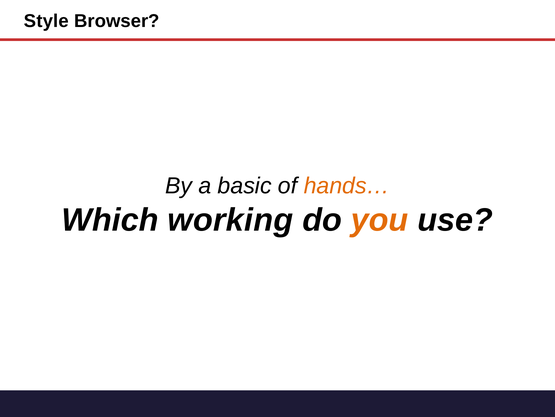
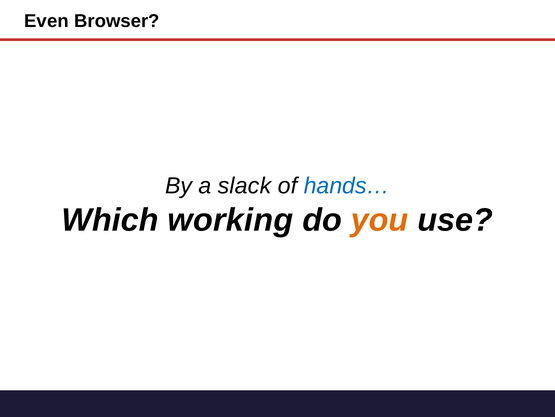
Style: Style -> Even
basic: basic -> slack
hands… colour: orange -> blue
